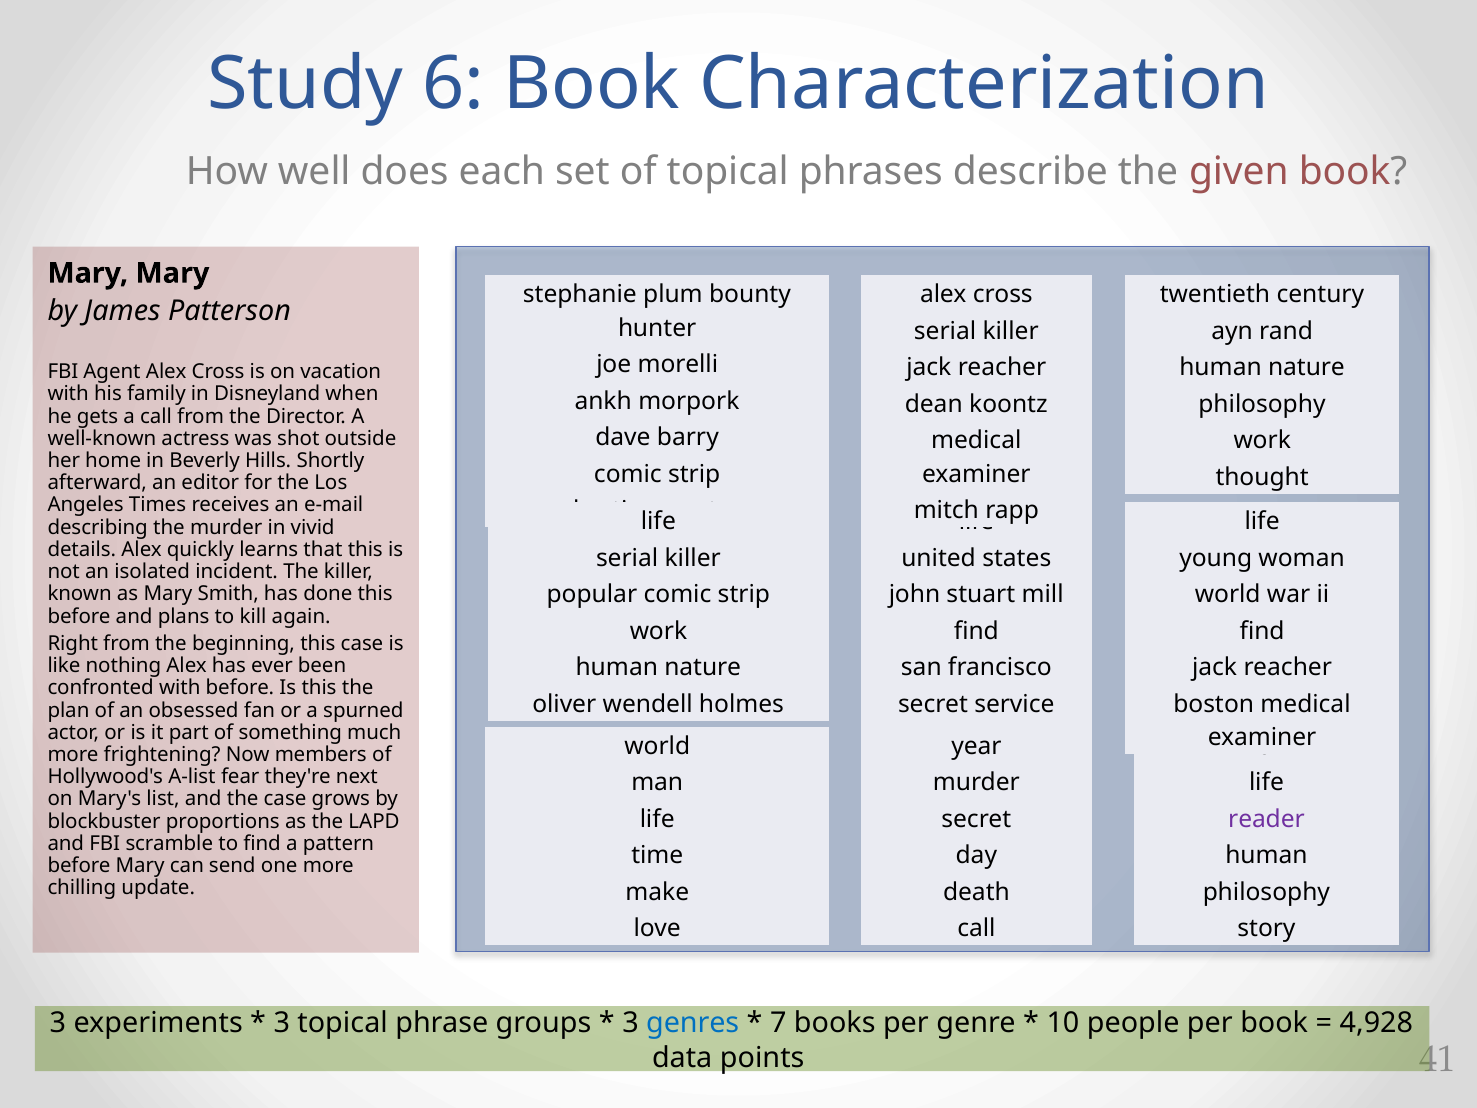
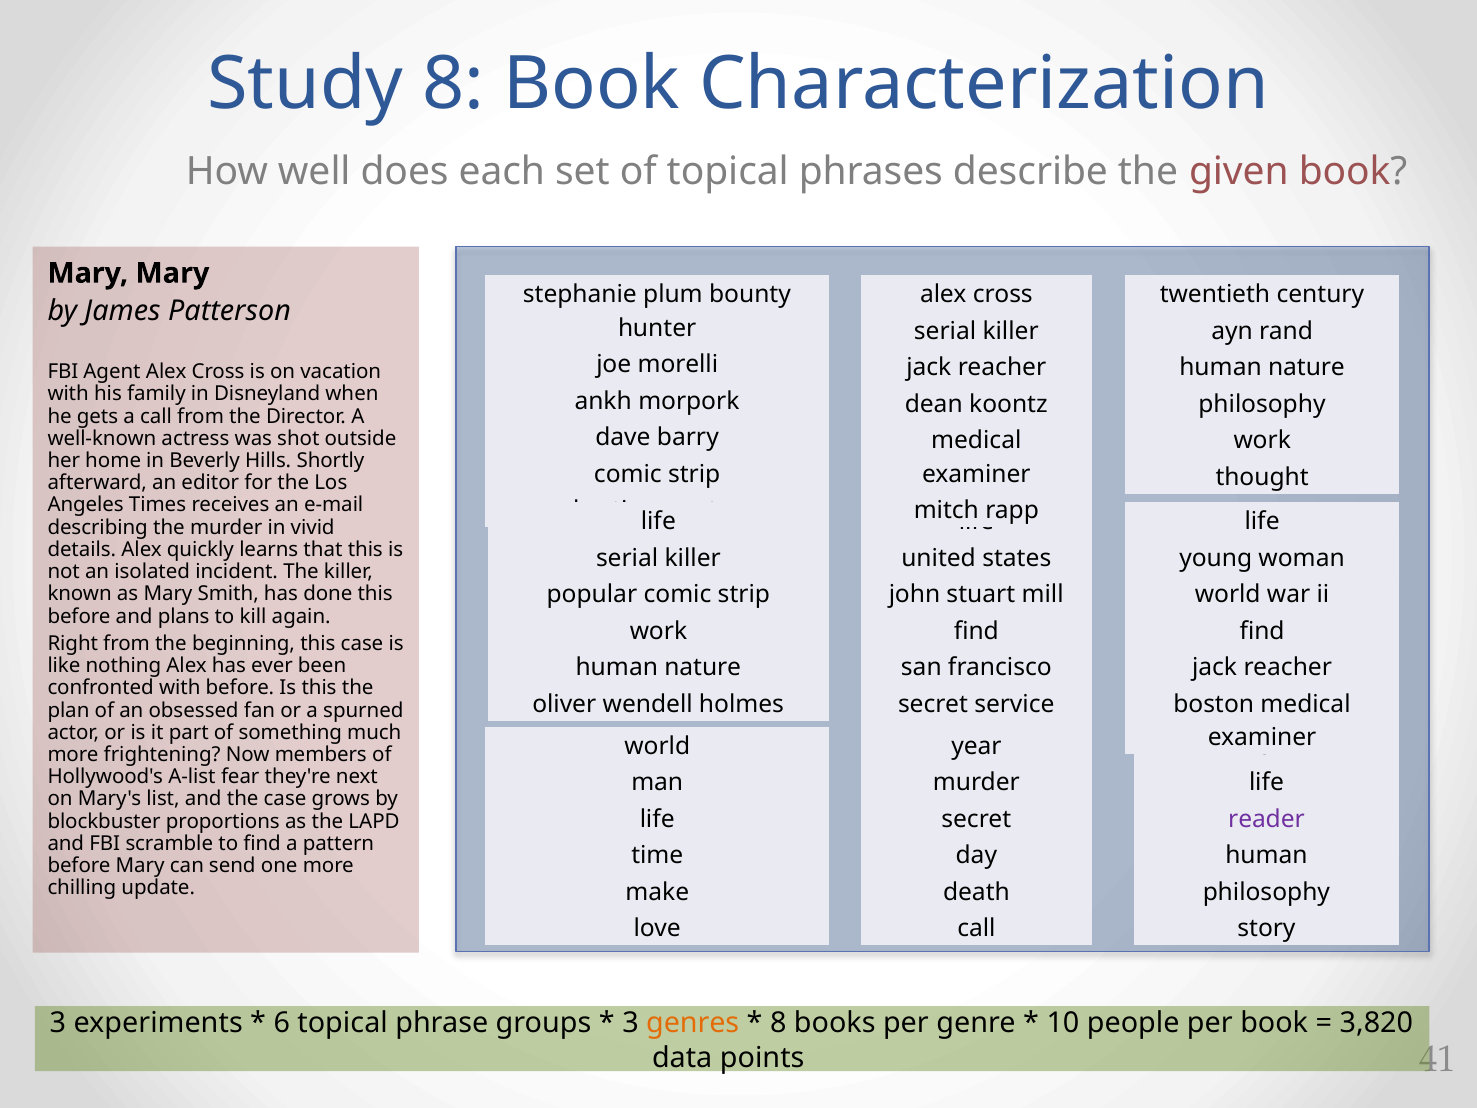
Study 6: 6 -> 8
3 at (282, 1023): 3 -> 6
genres colour: blue -> orange
7 at (778, 1023): 7 -> 8
4,928: 4,928 -> 3,820
